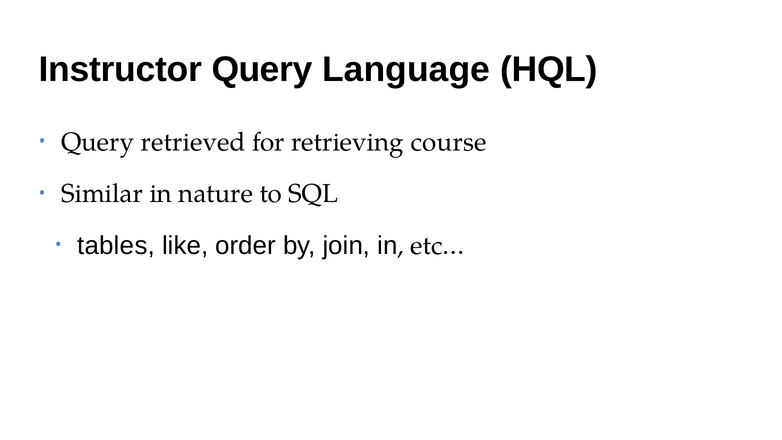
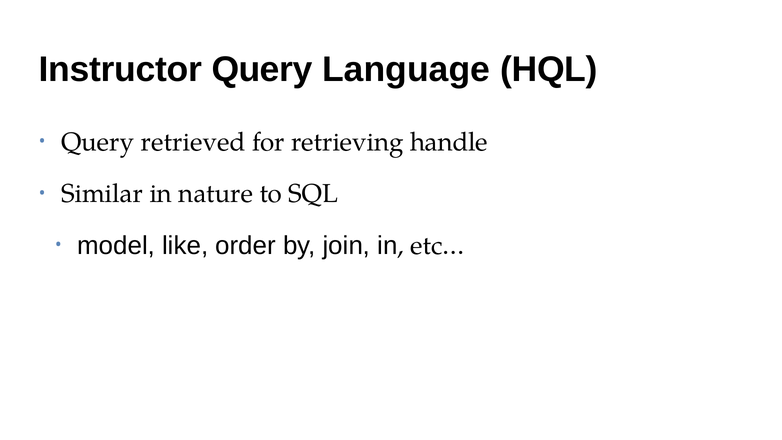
course: course -> handle
tables: tables -> model
